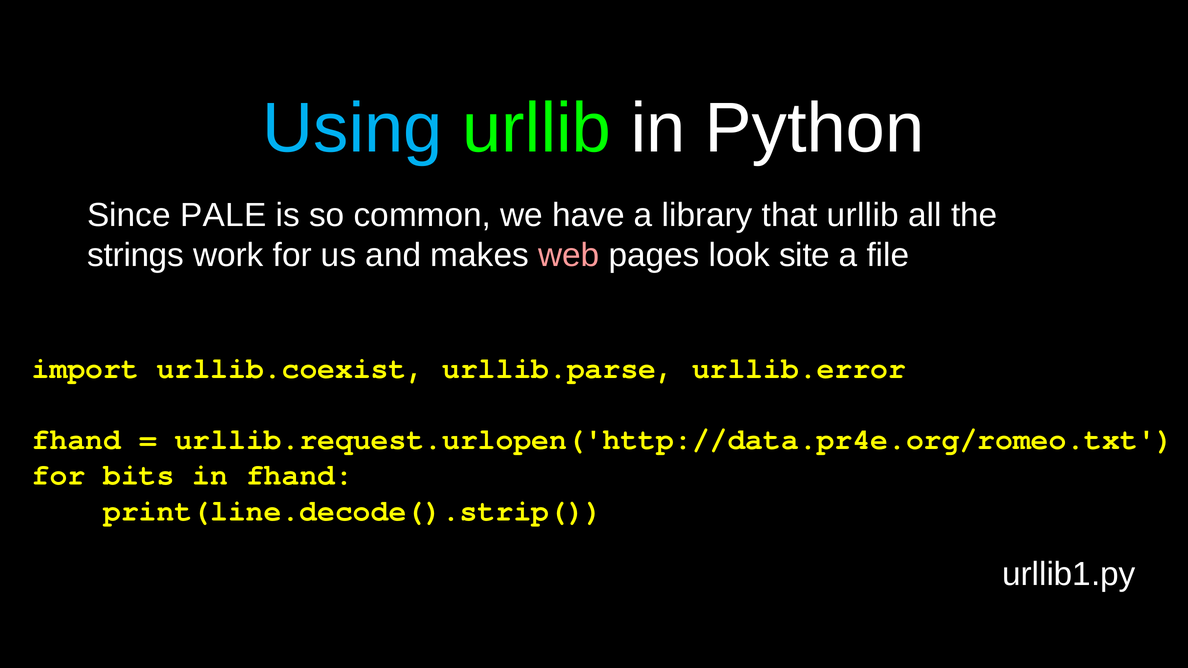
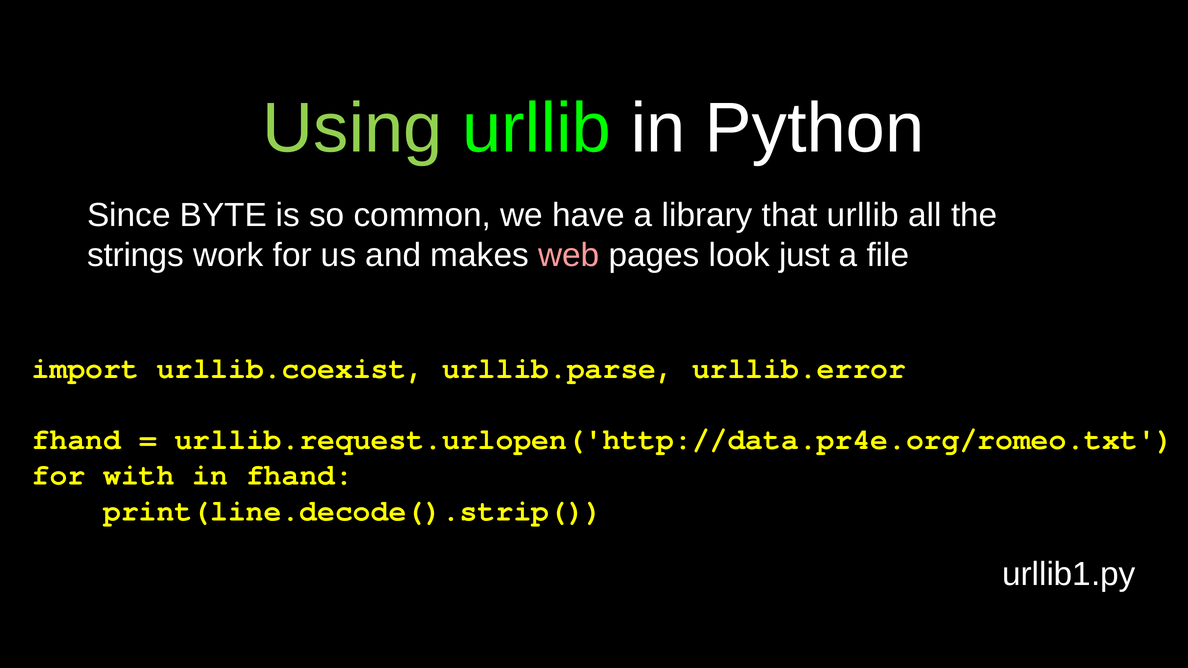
Using colour: light blue -> light green
PALE: PALE -> BYTE
site: site -> just
bits: bits -> with
